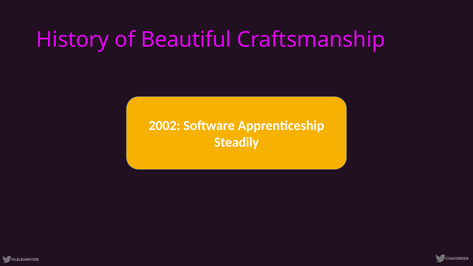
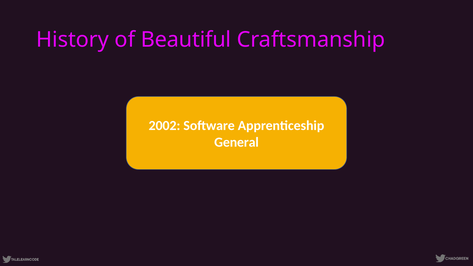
Steadily: Steadily -> General
